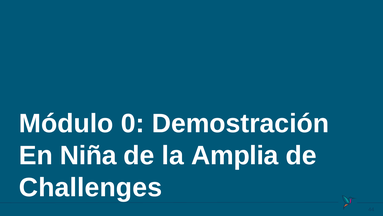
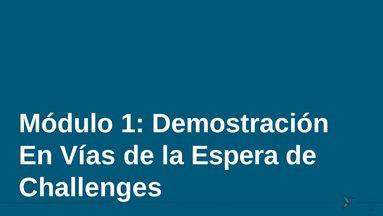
0: 0 -> 1
Niña: Niña -> Vías
Amplia: Amplia -> Espera
